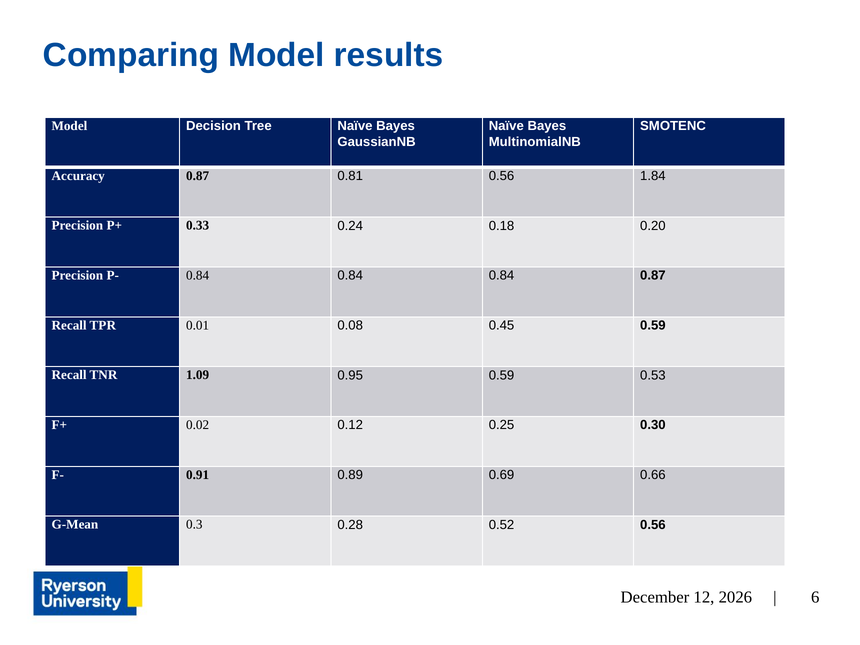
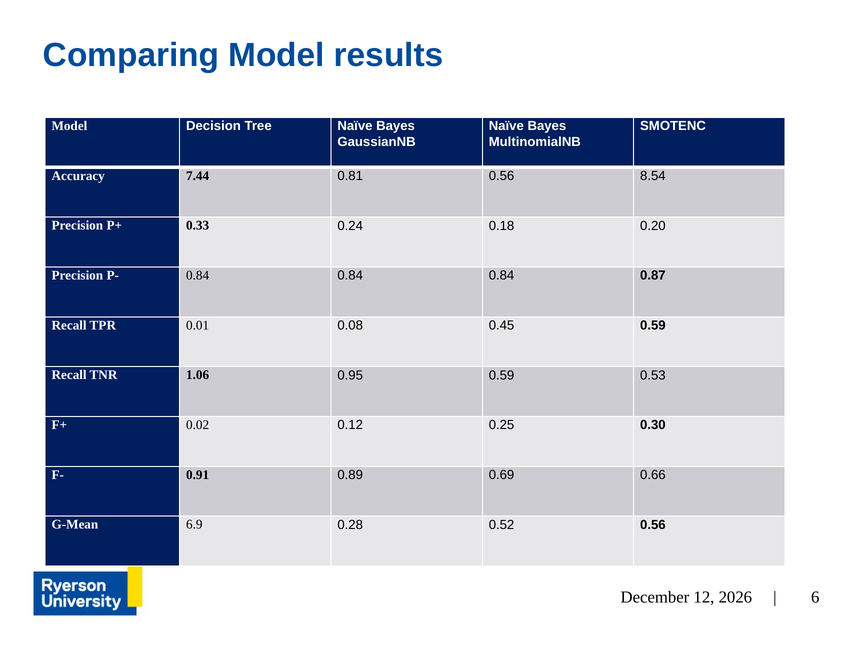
Accuracy 0.87: 0.87 -> 7.44
1.84: 1.84 -> 8.54
1.09: 1.09 -> 1.06
0.3: 0.3 -> 6.9
